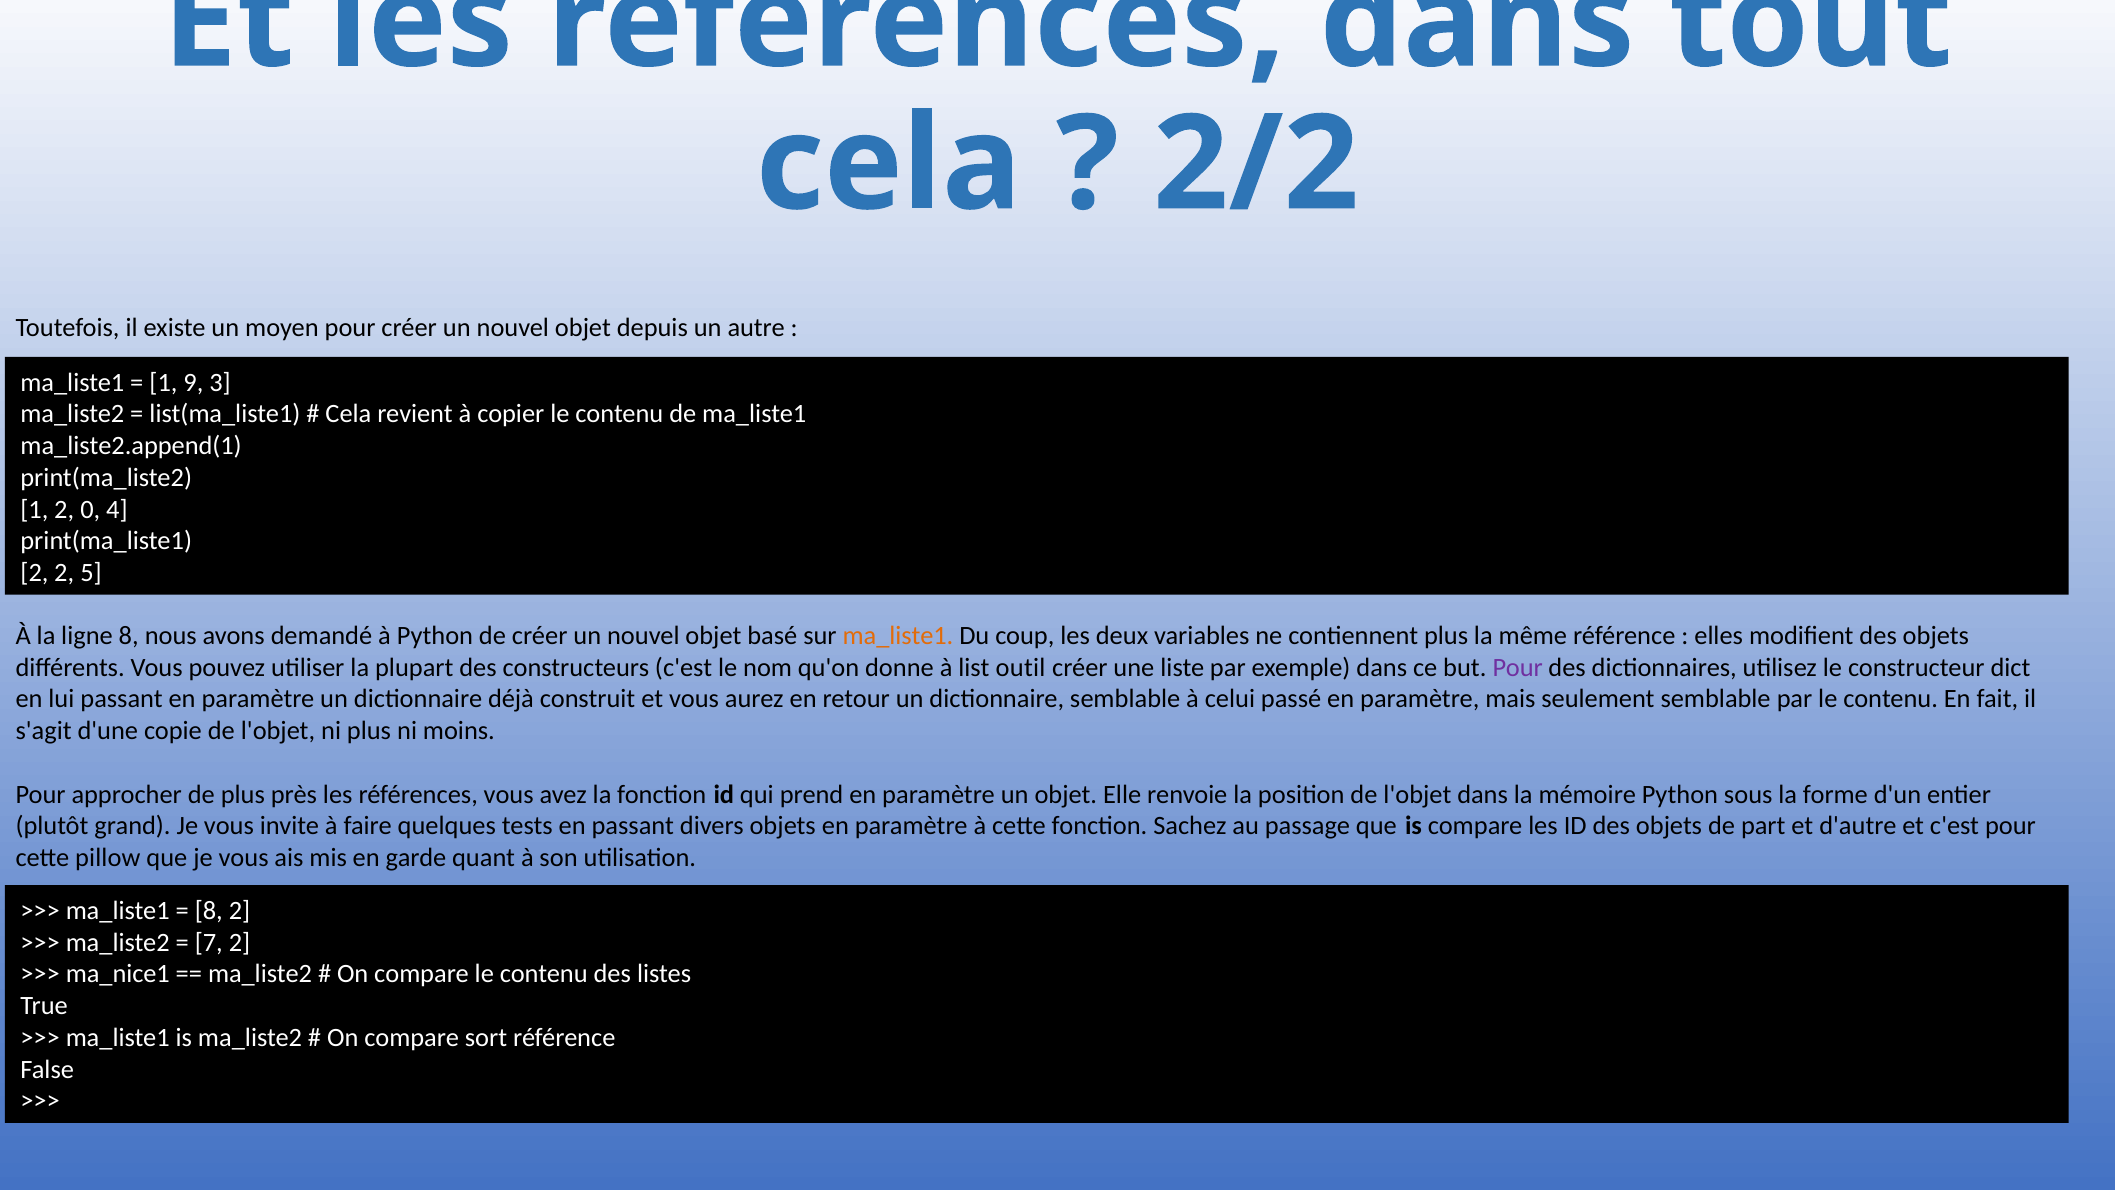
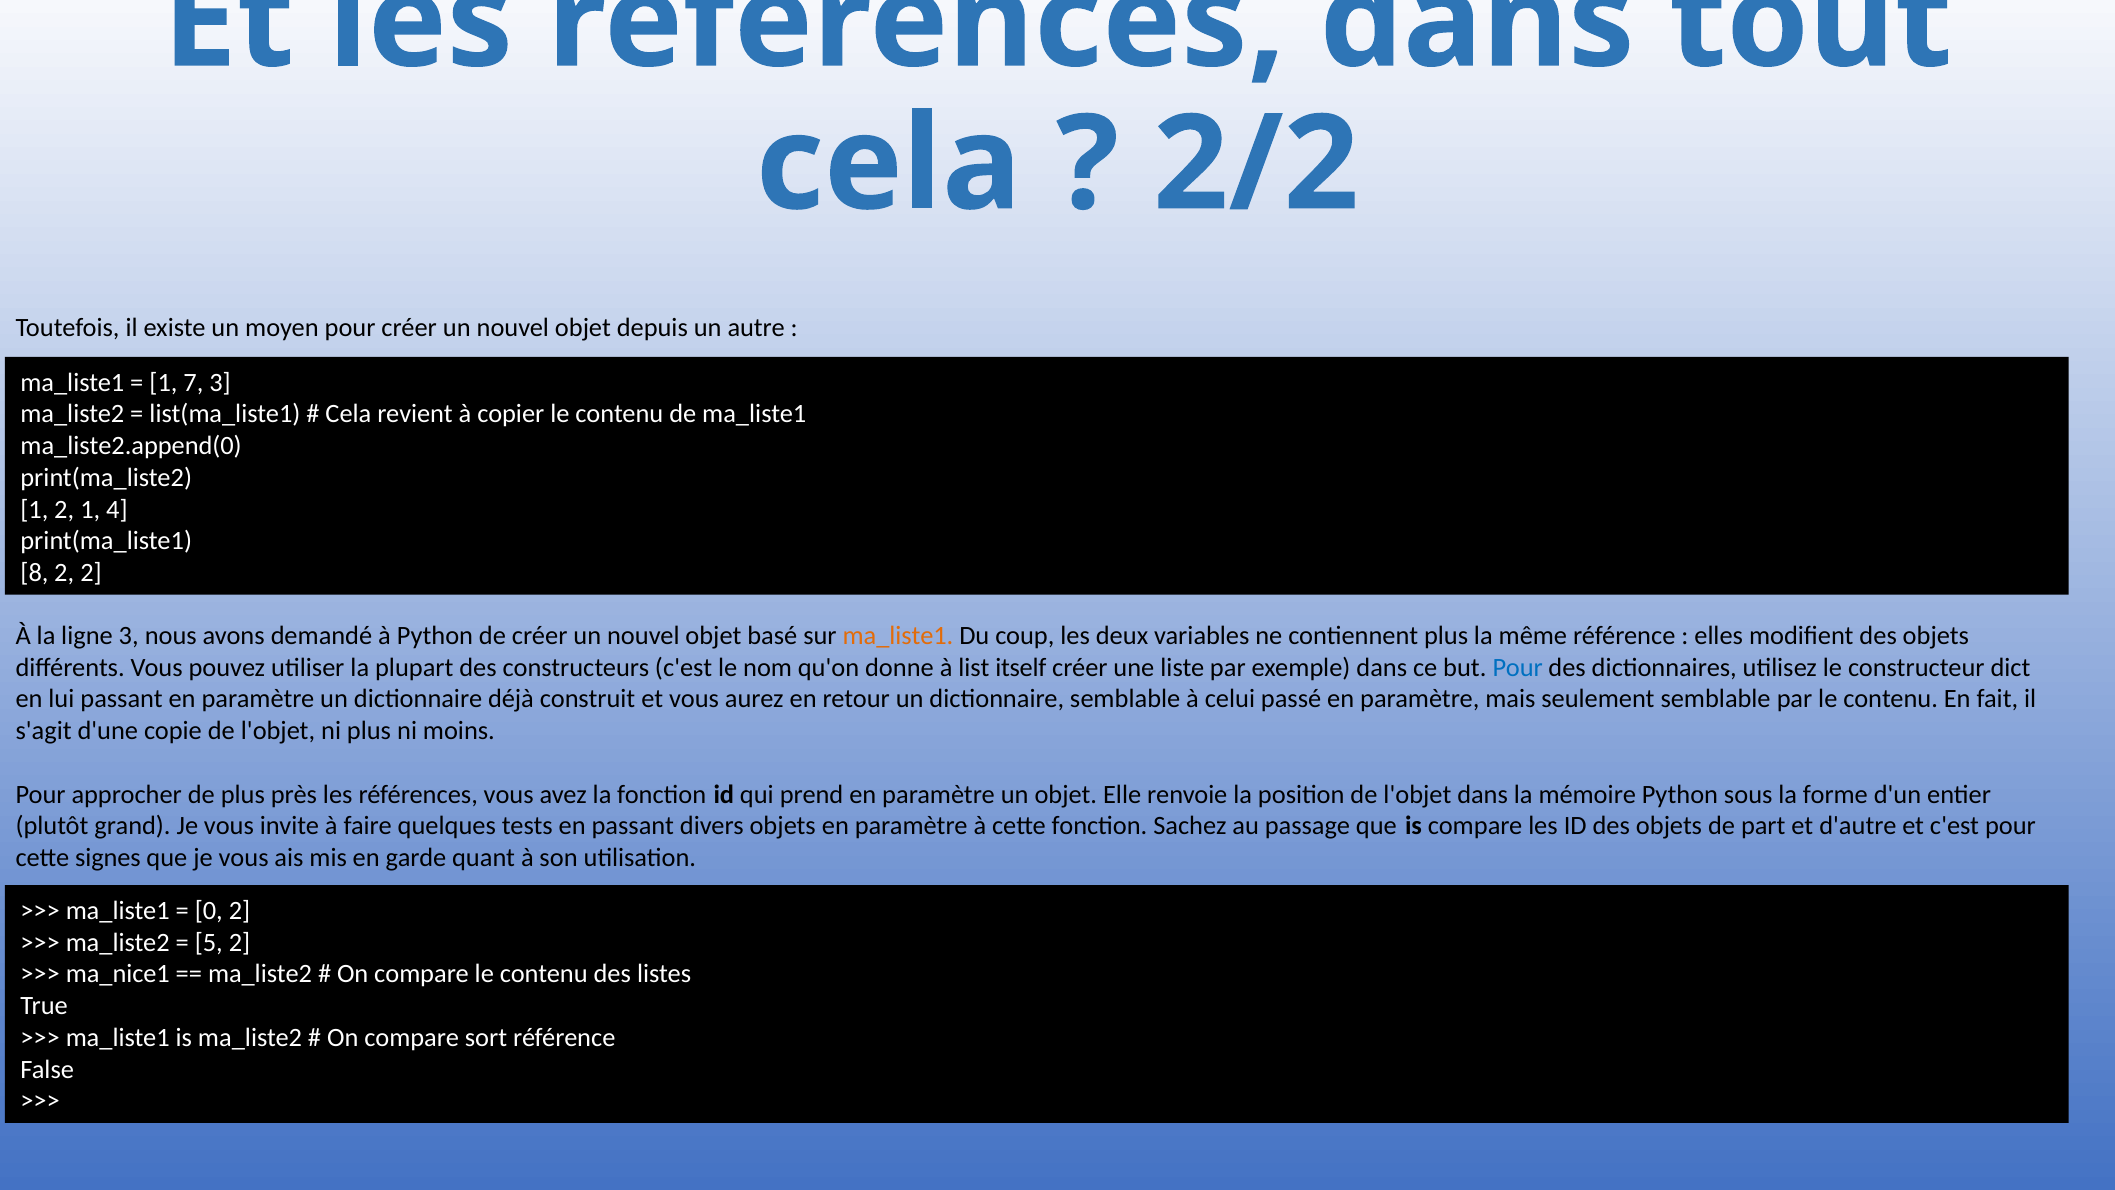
9: 9 -> 7
ma_liste2.append(1: ma_liste2.append(1 -> ma_liste2.append(0
2 0: 0 -> 1
2 at (34, 573): 2 -> 8
2 5: 5 -> 2
ligne 8: 8 -> 3
outil: outil -> itself
Pour at (1518, 667) colour: purple -> blue
pillow: pillow -> signes
8 at (209, 910): 8 -> 0
7: 7 -> 5
